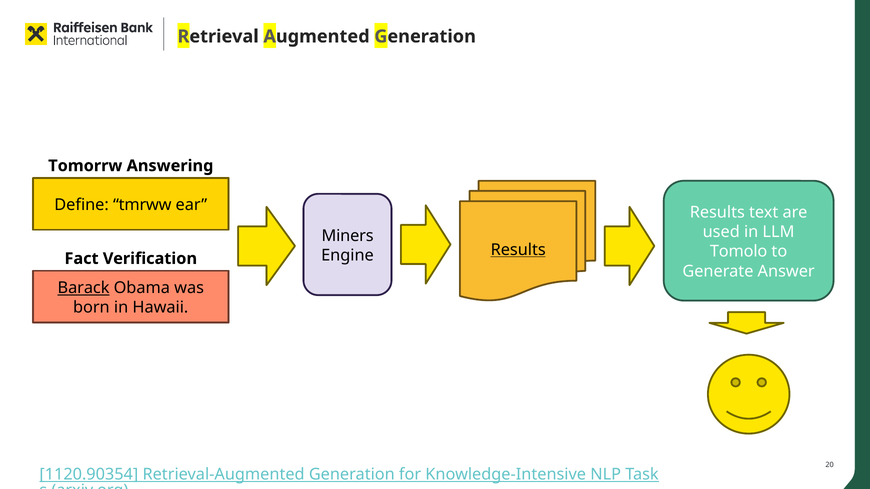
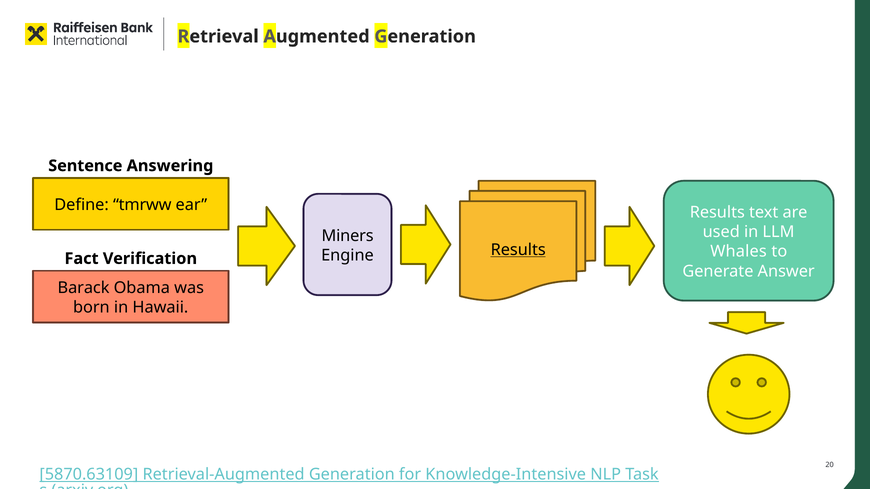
Tomorrw: Tomorrw -> Sentence
Tomolo: Tomolo -> Whales
Barack underline: present -> none
1120.90354: 1120.90354 -> 5870.63109
